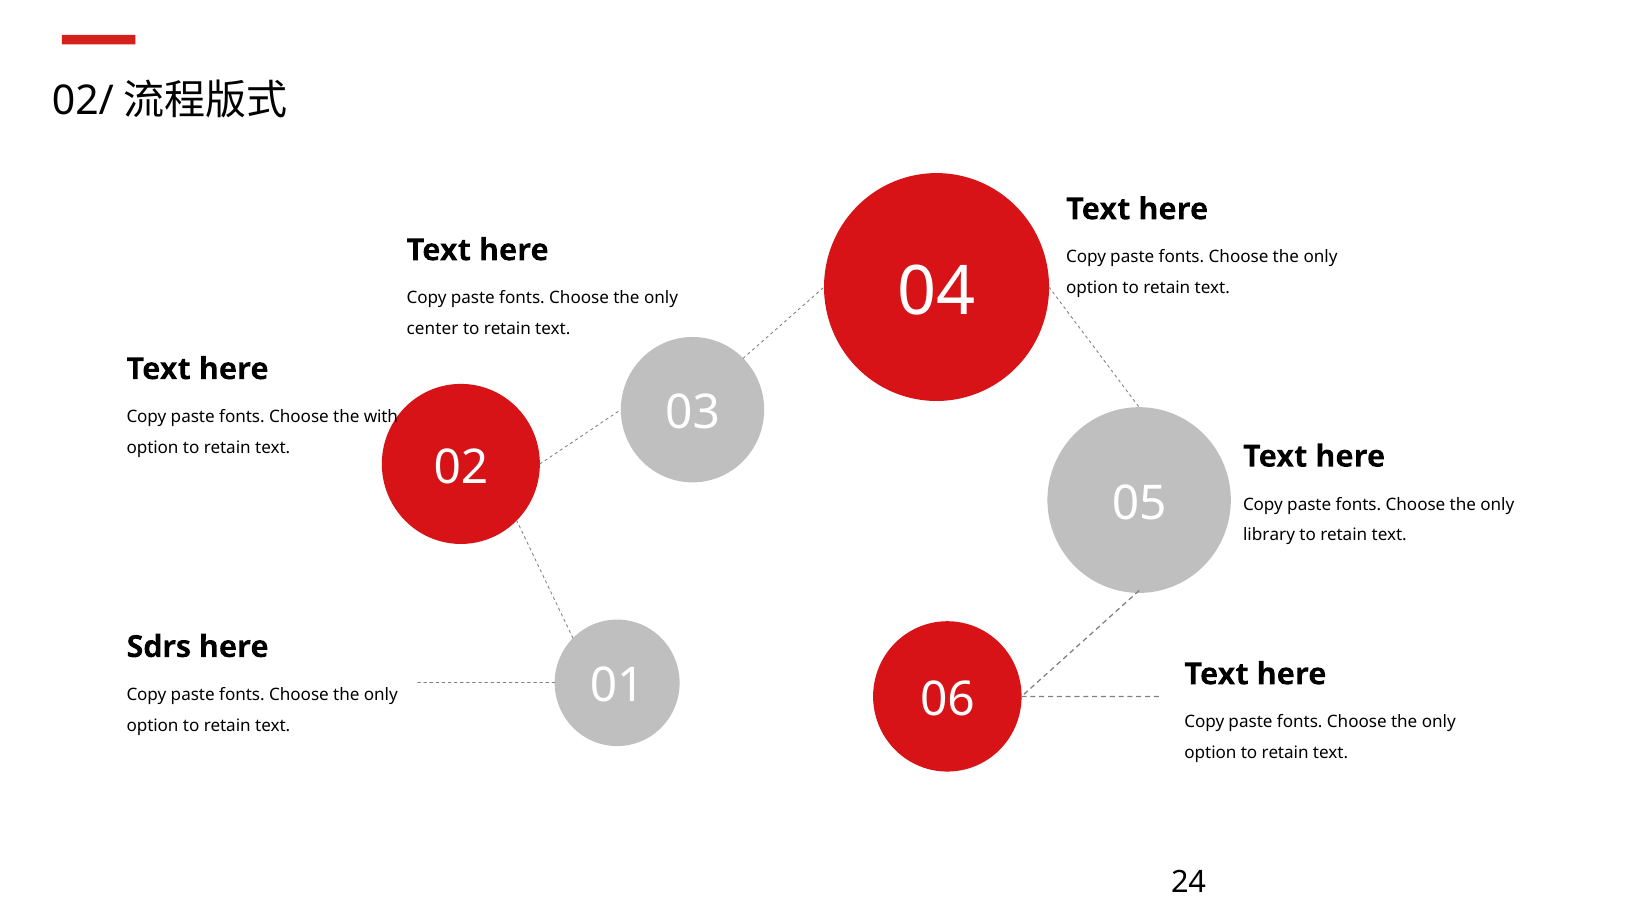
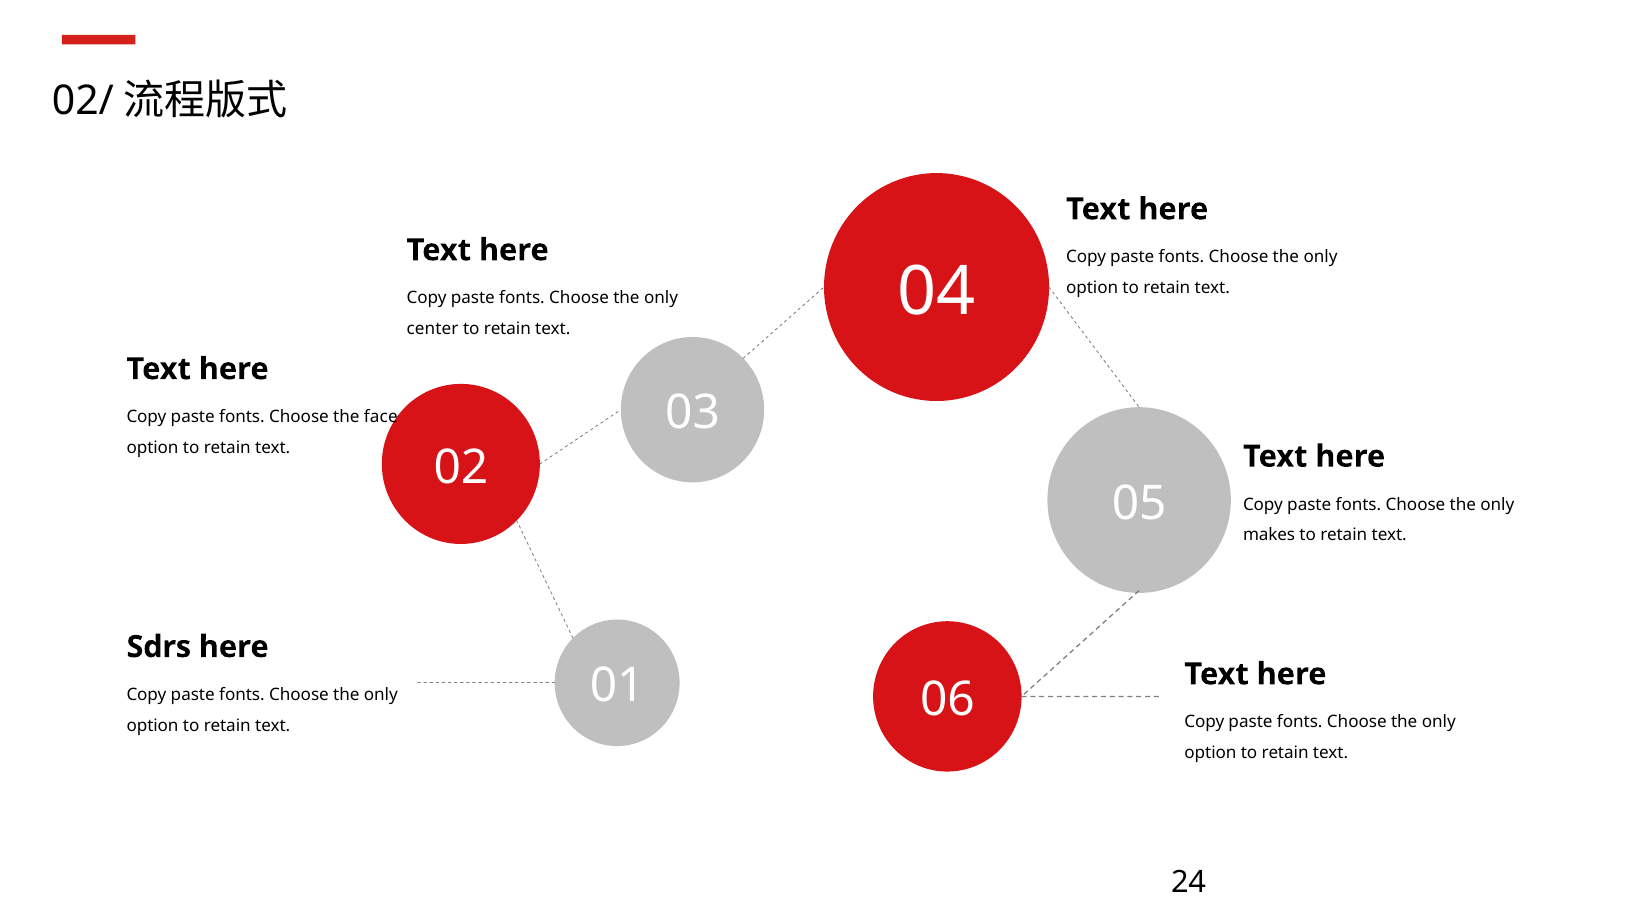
with: with -> face
library: library -> makes
